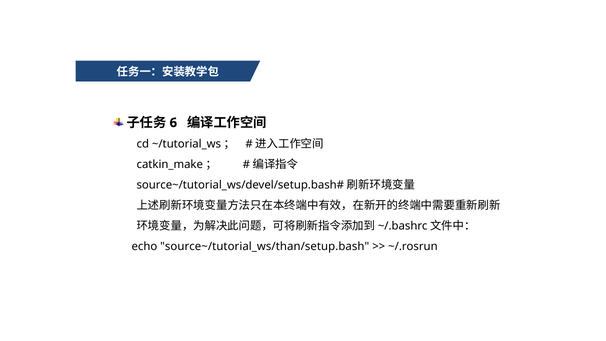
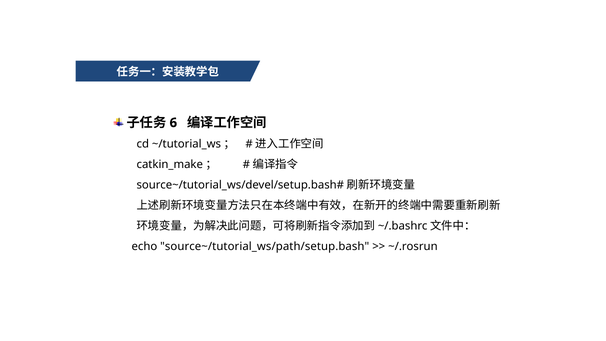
source~/tutorial_ws/than/setup.bash: source~/tutorial_ws/than/setup.bash -> source~/tutorial_ws/path/setup.bash
